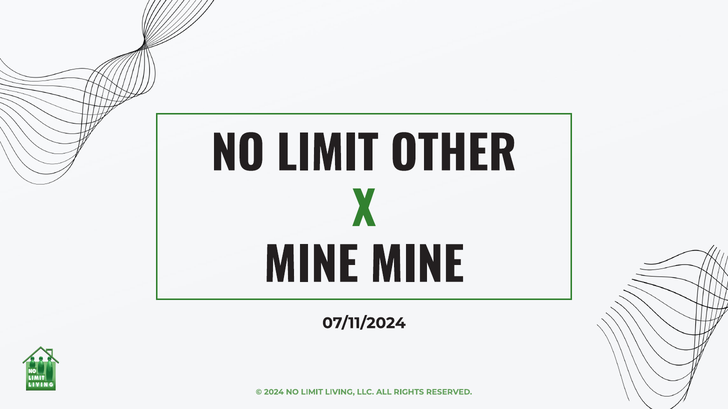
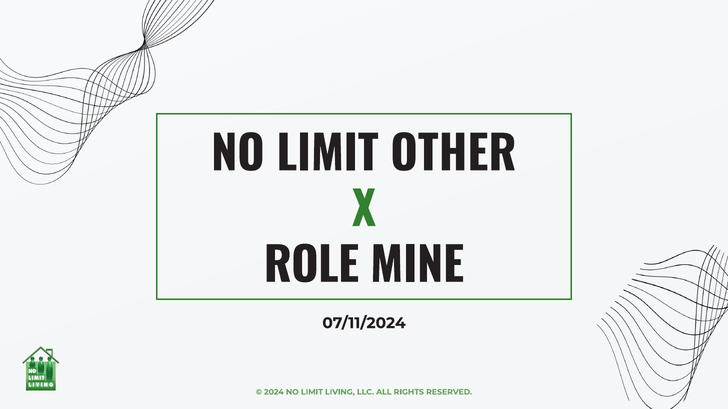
MINE at (311, 267): MINE -> ROLE
